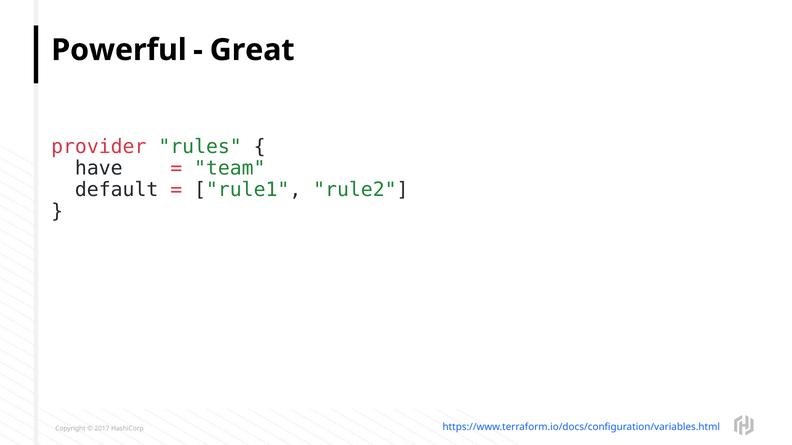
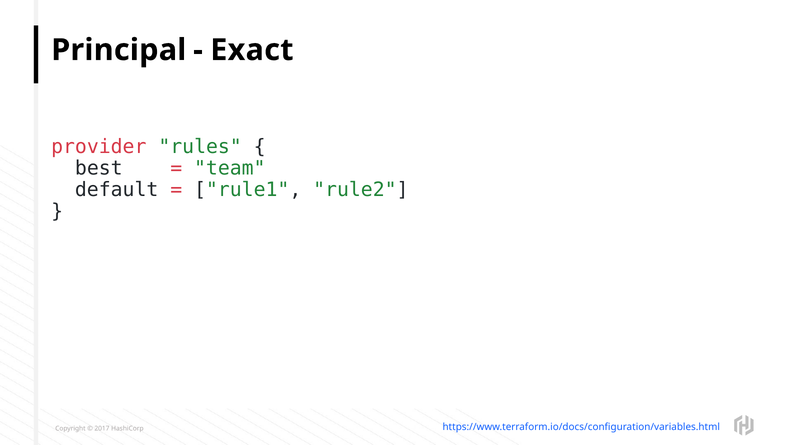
Powerful: Powerful -> Principal
Great: Great -> Exact
have: have -> best
